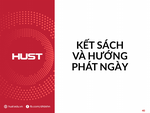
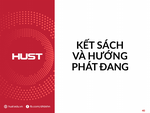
NGÀY: NGÀY -> ĐANG
